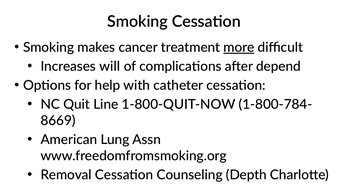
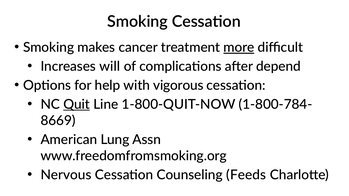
catheter: catheter -> vigorous
Quit underline: none -> present
Removal: Removal -> Nervous
Depth: Depth -> Feeds
